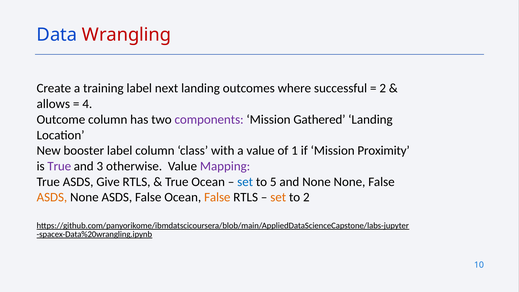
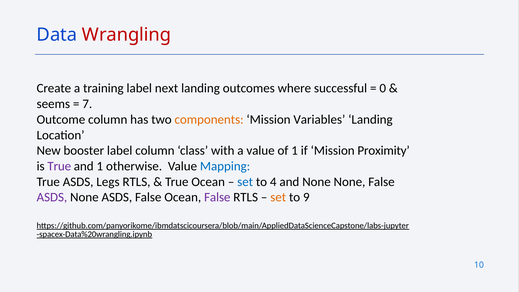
2 at (383, 88): 2 -> 0
allows: allows -> seems
4: 4 -> 7
components colour: purple -> orange
Gathered: Gathered -> Variables
and 3: 3 -> 1
Mapping colour: purple -> blue
Give: Give -> Legs
5: 5 -> 4
ASDS at (52, 197) colour: orange -> purple
False at (217, 197) colour: orange -> purple
to 2: 2 -> 9
